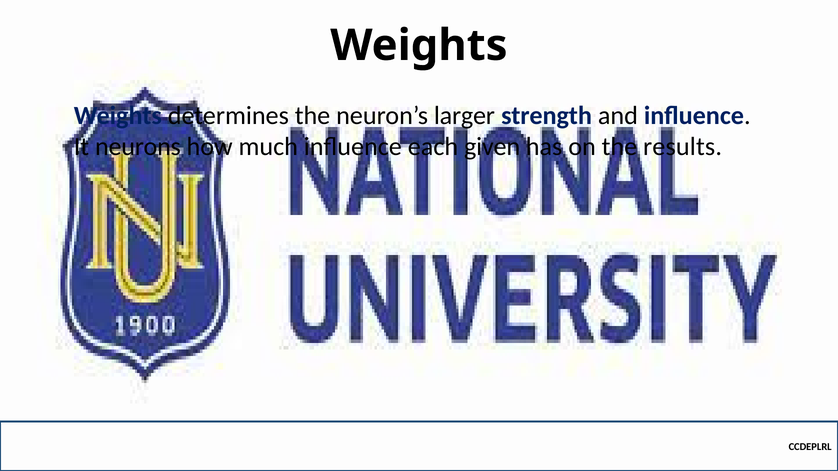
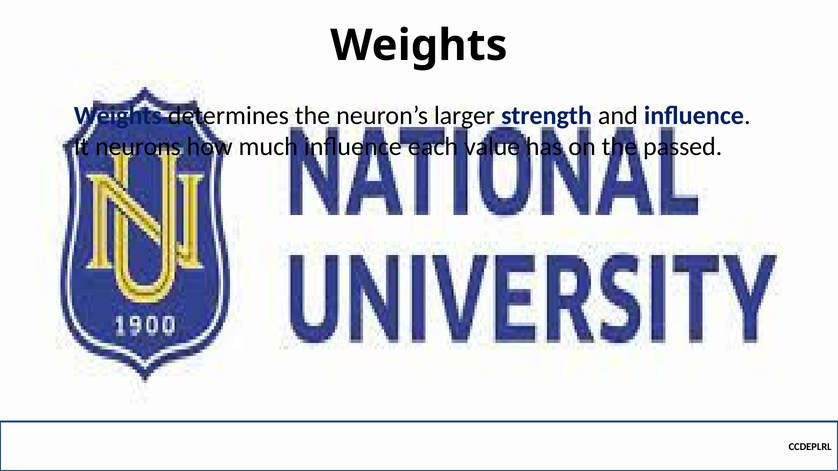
given: given -> value
results: results -> passed
